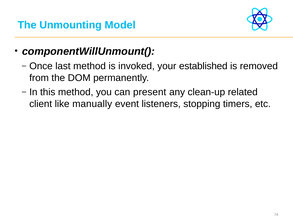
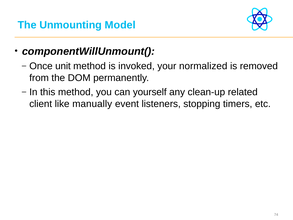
last: last -> unit
established: established -> normalized
present: present -> yourself
